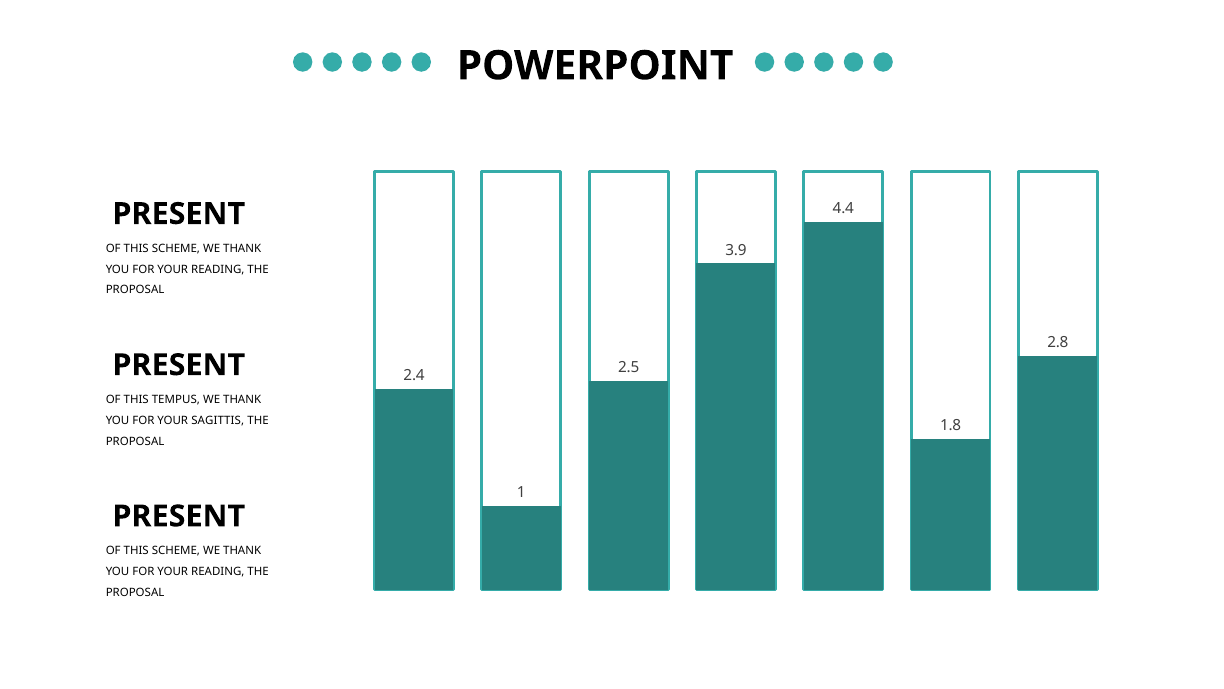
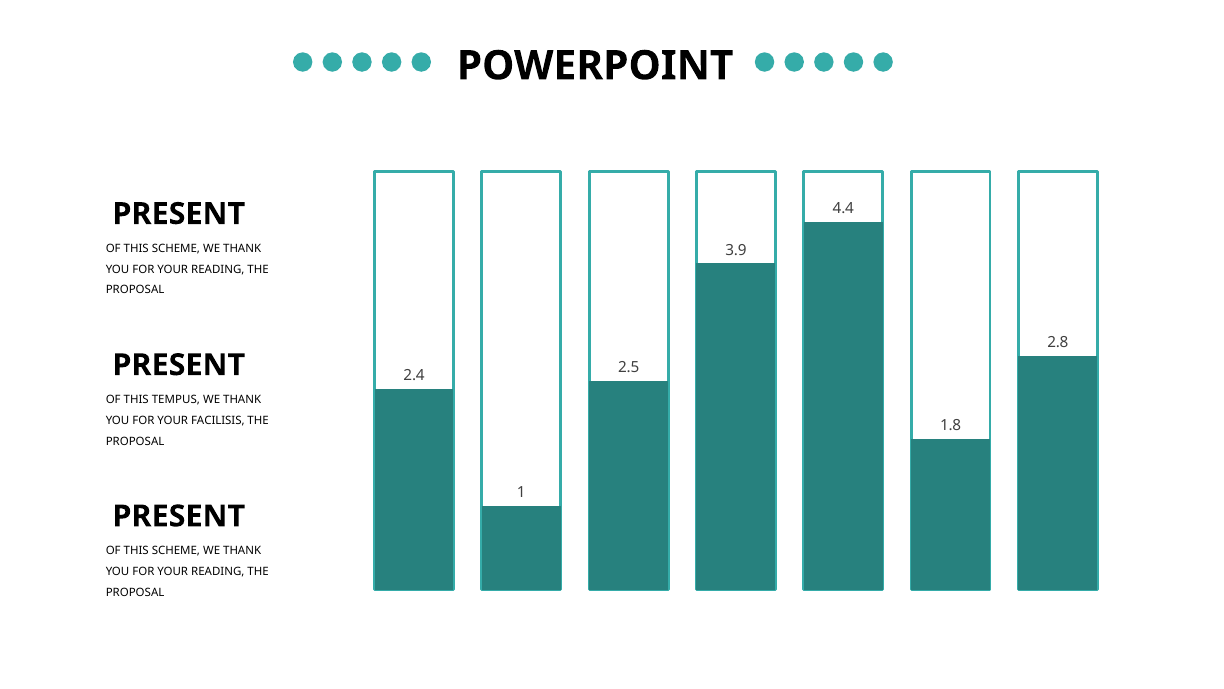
SAGITTIS: SAGITTIS -> FACILISIS
